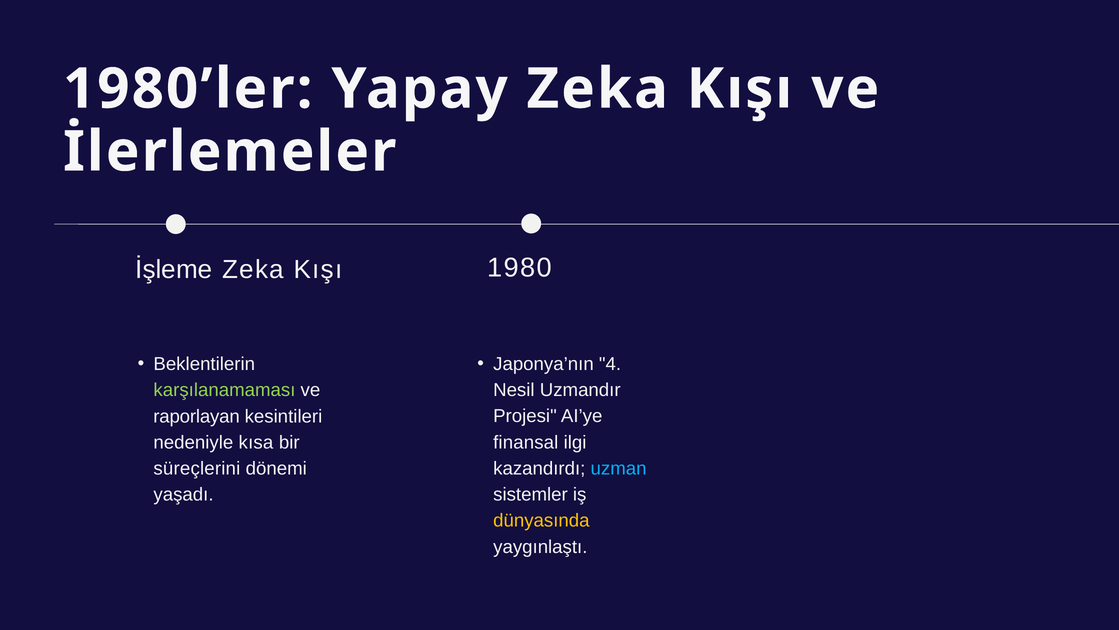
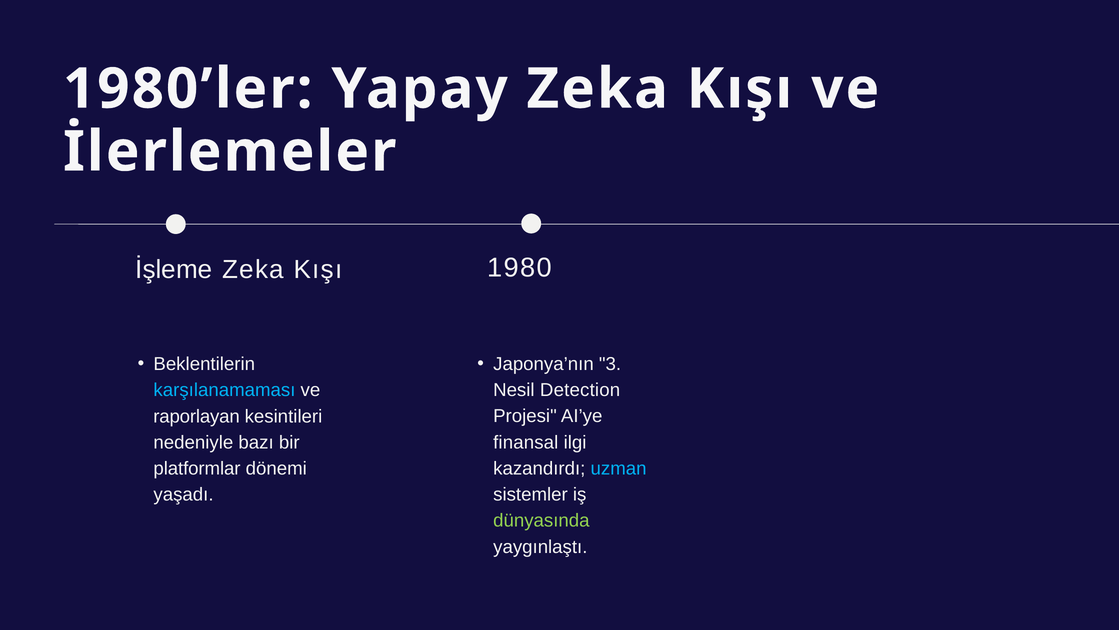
4: 4 -> 3
karşılanamaması colour: light green -> light blue
Uzmandır: Uzmandır -> Detection
kısa: kısa -> bazı
süreçlerini: süreçlerini -> platformlar
dünyasında colour: yellow -> light green
